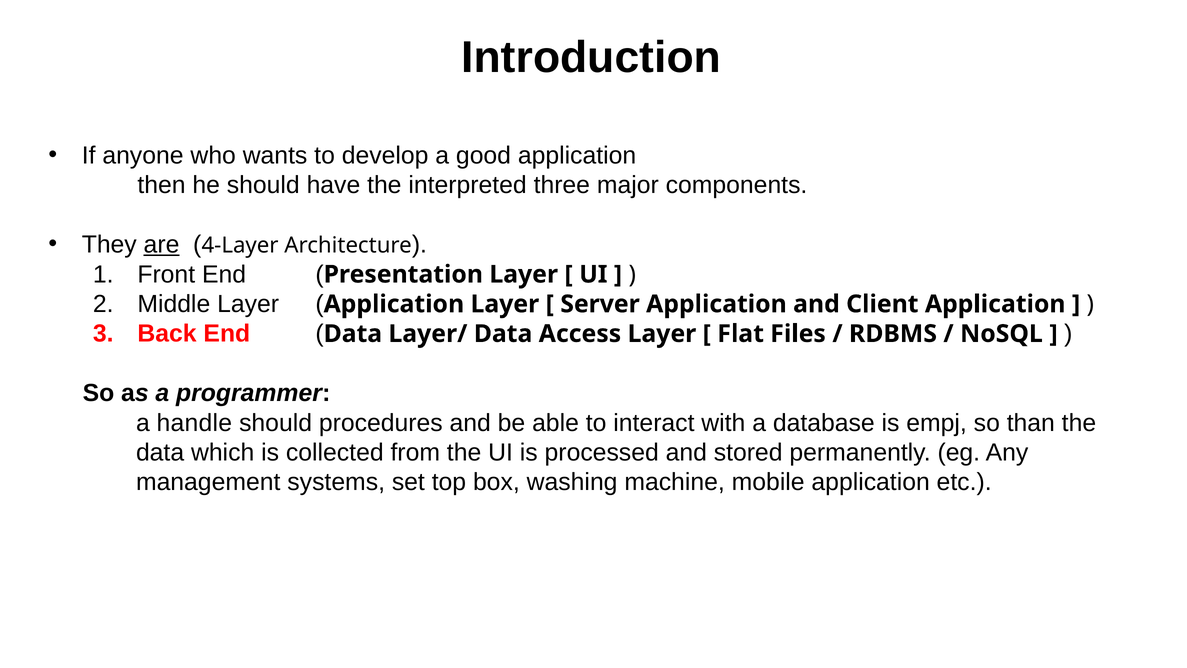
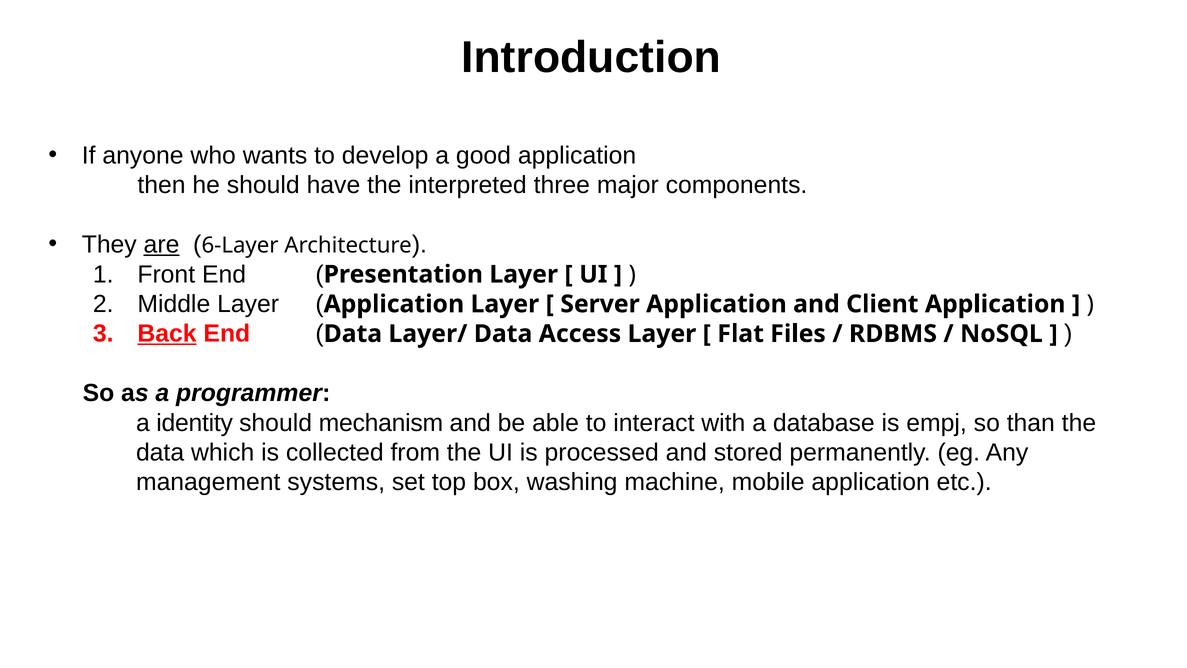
4-Layer: 4-Layer -> 6-Layer
Back underline: none -> present
handle: handle -> identity
procedures: procedures -> mechanism
